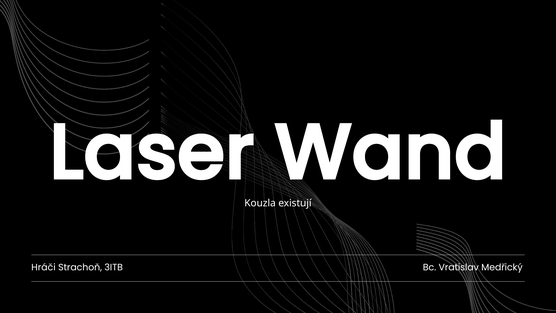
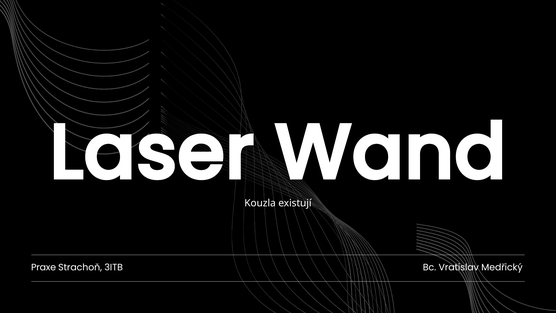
Hráči: Hráči -> Praxe
